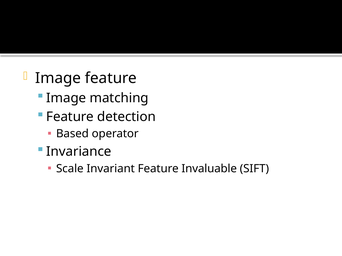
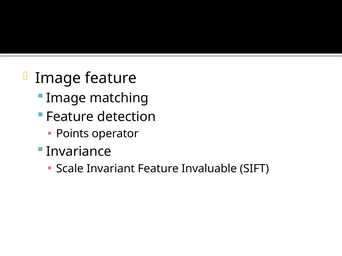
Based: Based -> Points
